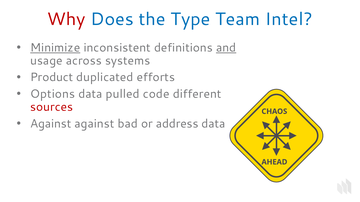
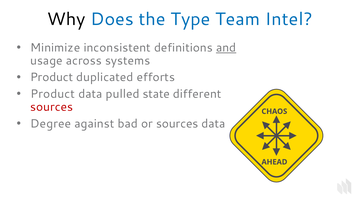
Why colour: red -> black
Minimize underline: present -> none
Options at (53, 94): Options -> Product
code: code -> state
Against at (51, 124): Against -> Degree
or address: address -> sources
